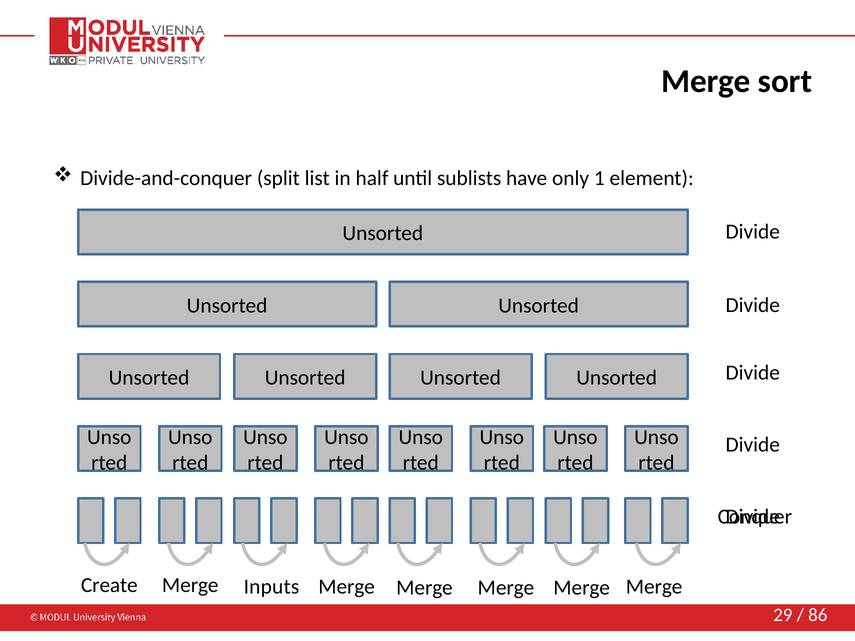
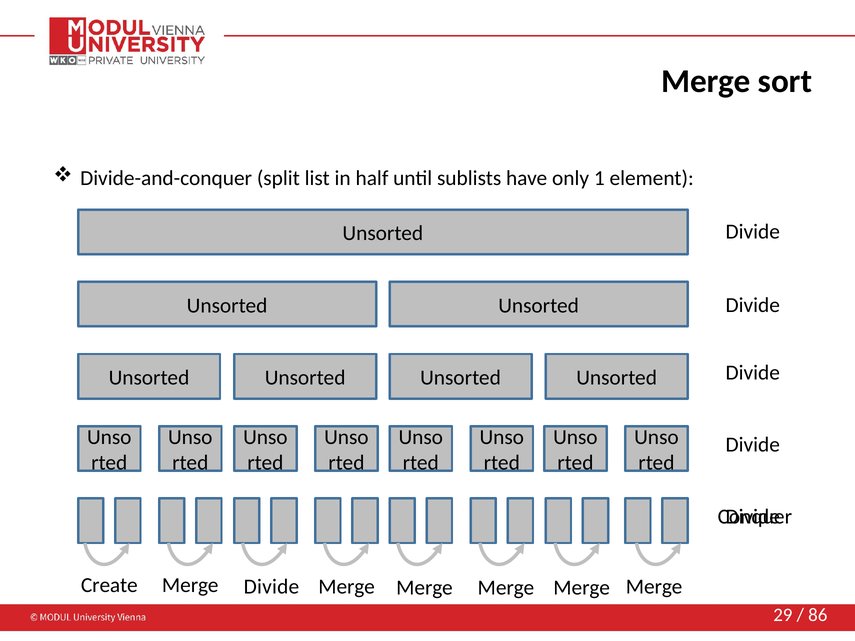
Inputs at (271, 587): Inputs -> Divide
